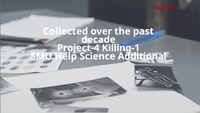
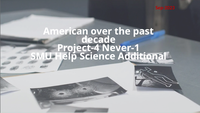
Collected: Collected -> American
Killing-1: Killing-1 -> Never-1
